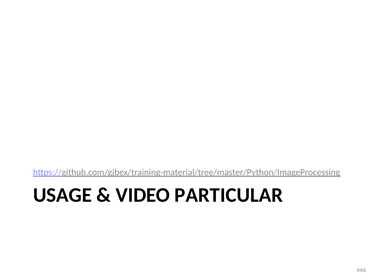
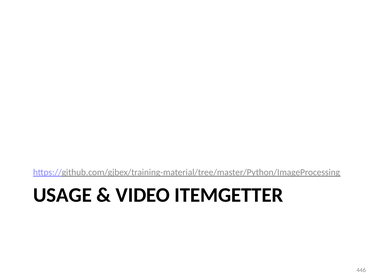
PARTICULAR: PARTICULAR -> ITEMGETTER
